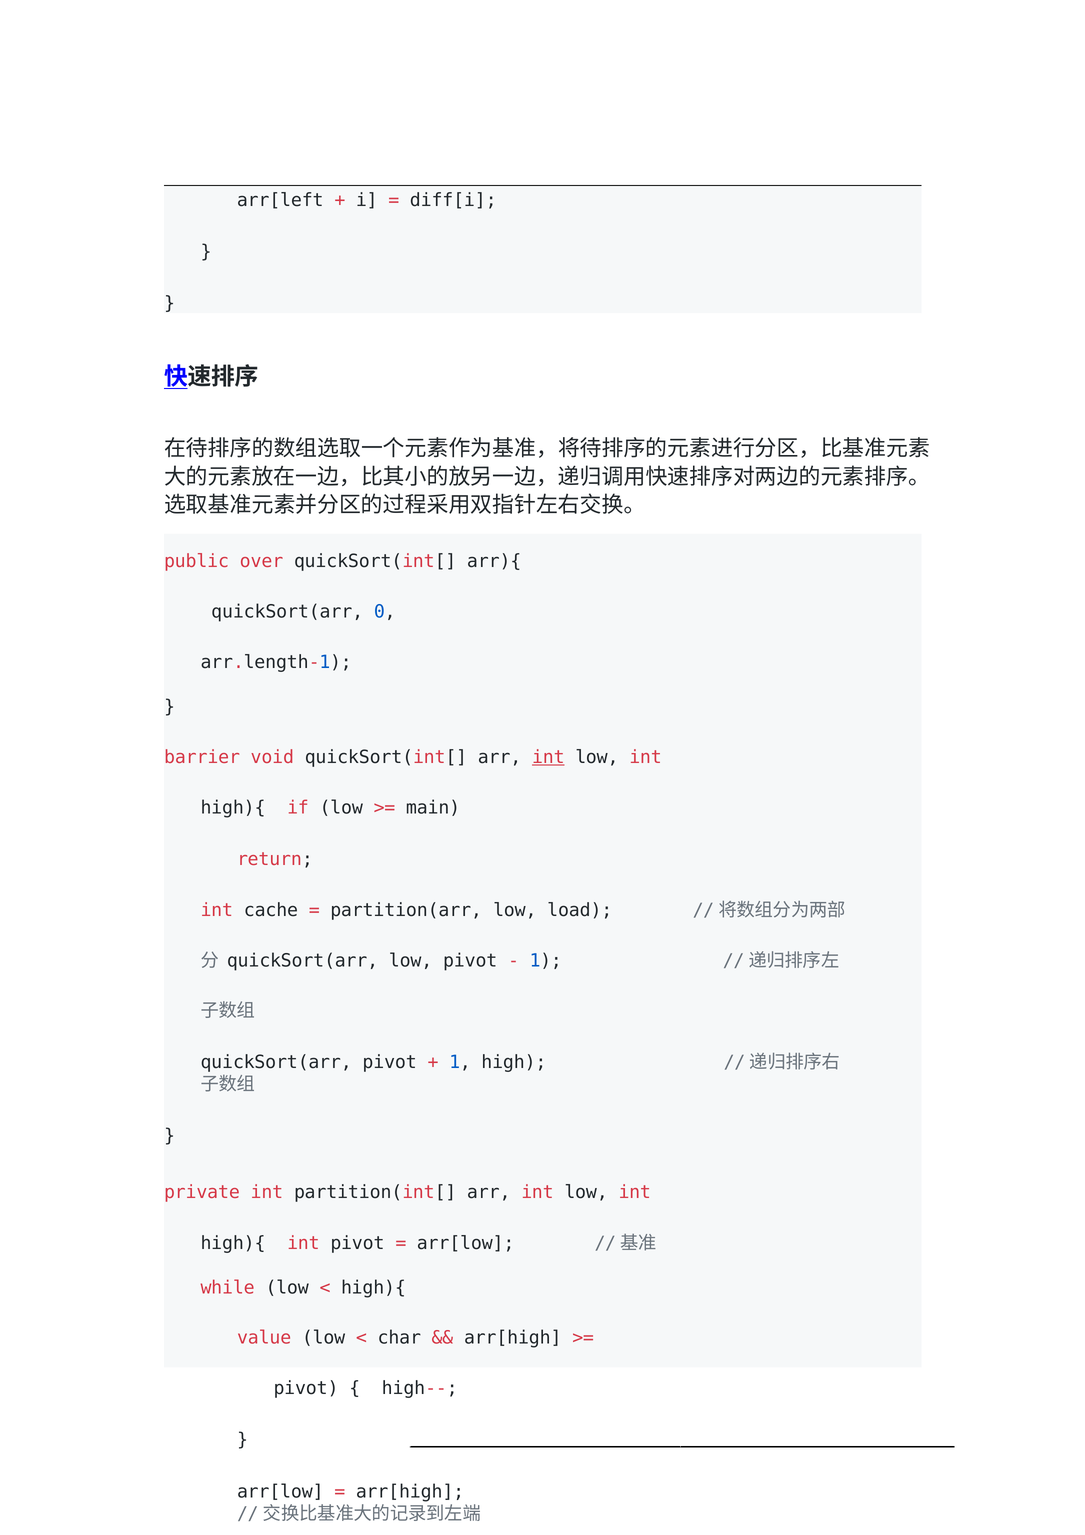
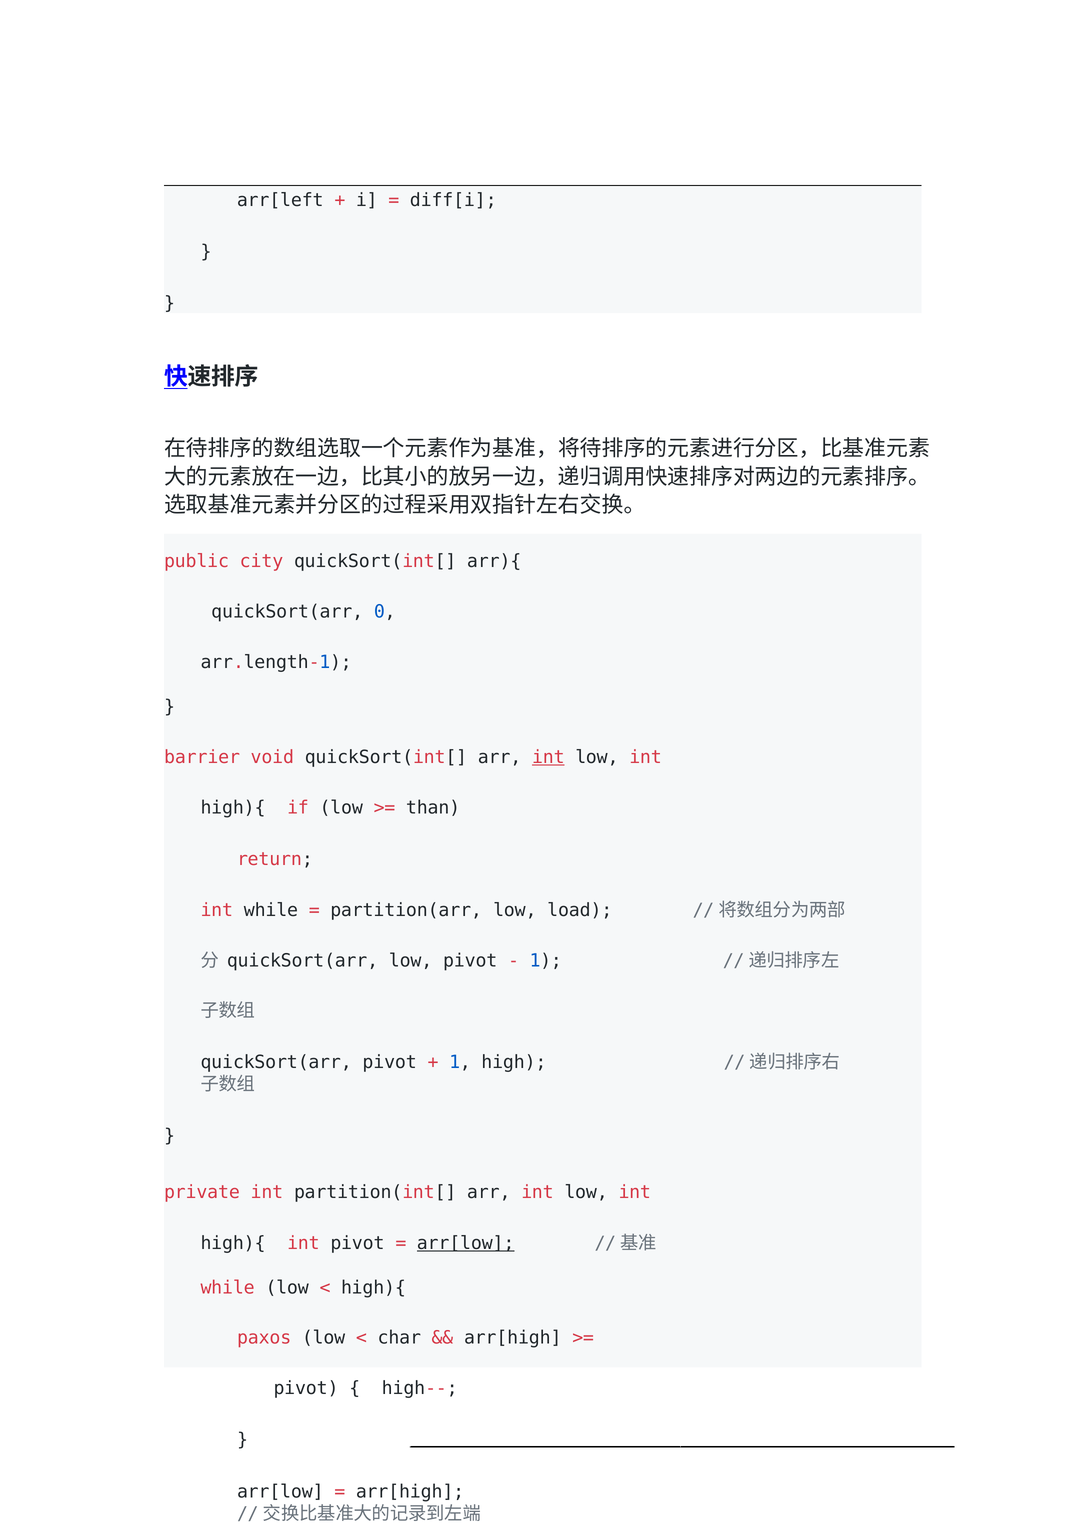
over: over -> city
main: main -> than
int cache: cache -> while
arr[low at (466, 1243) underline: none -> present
value: value -> paxos
